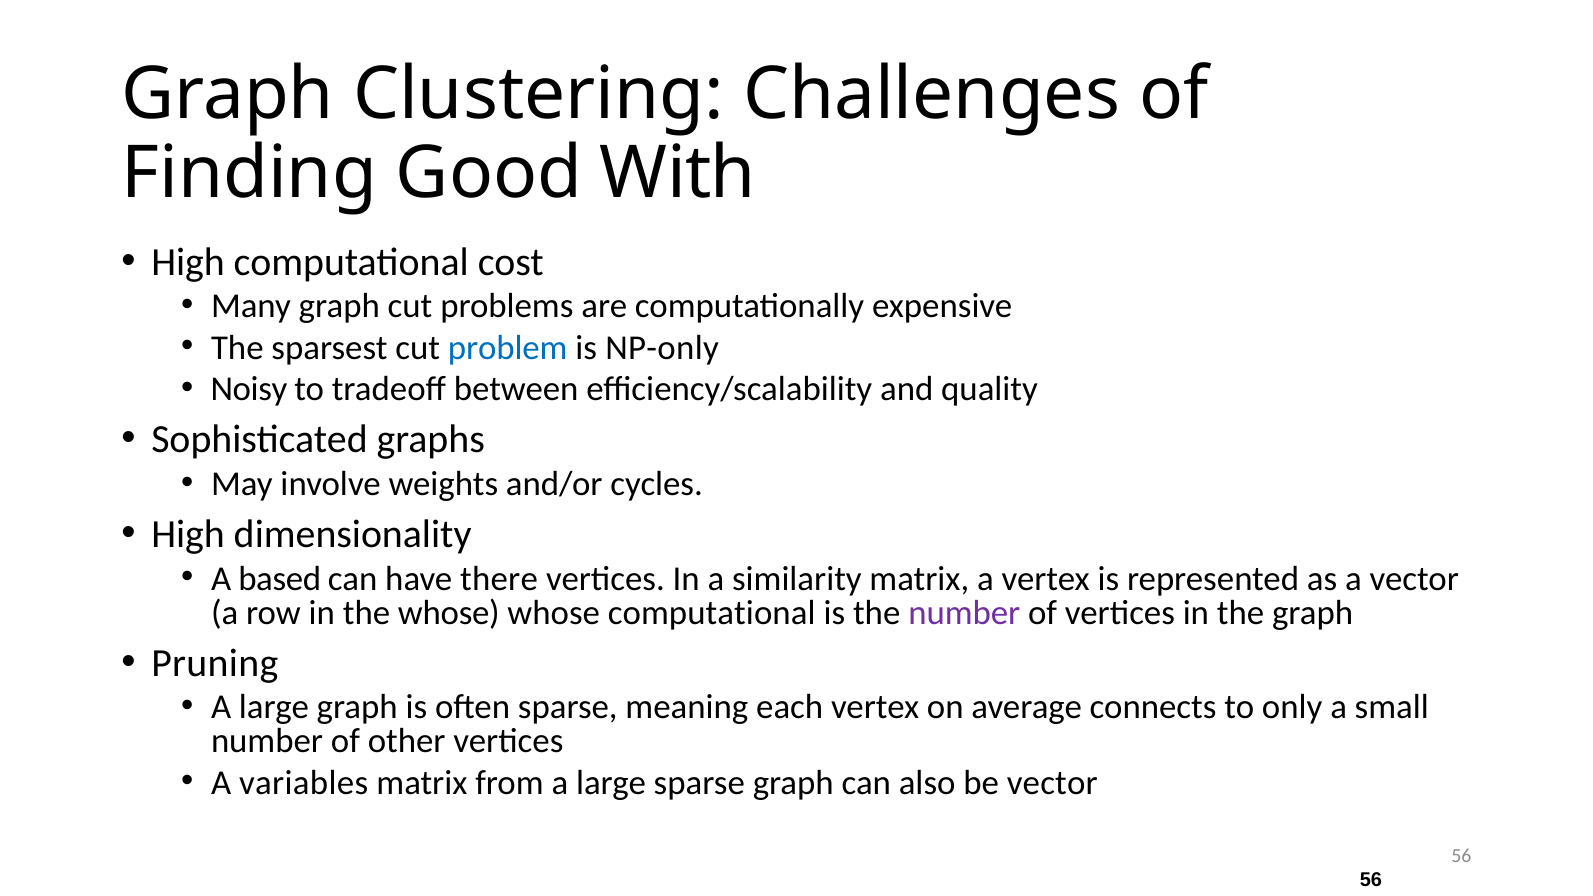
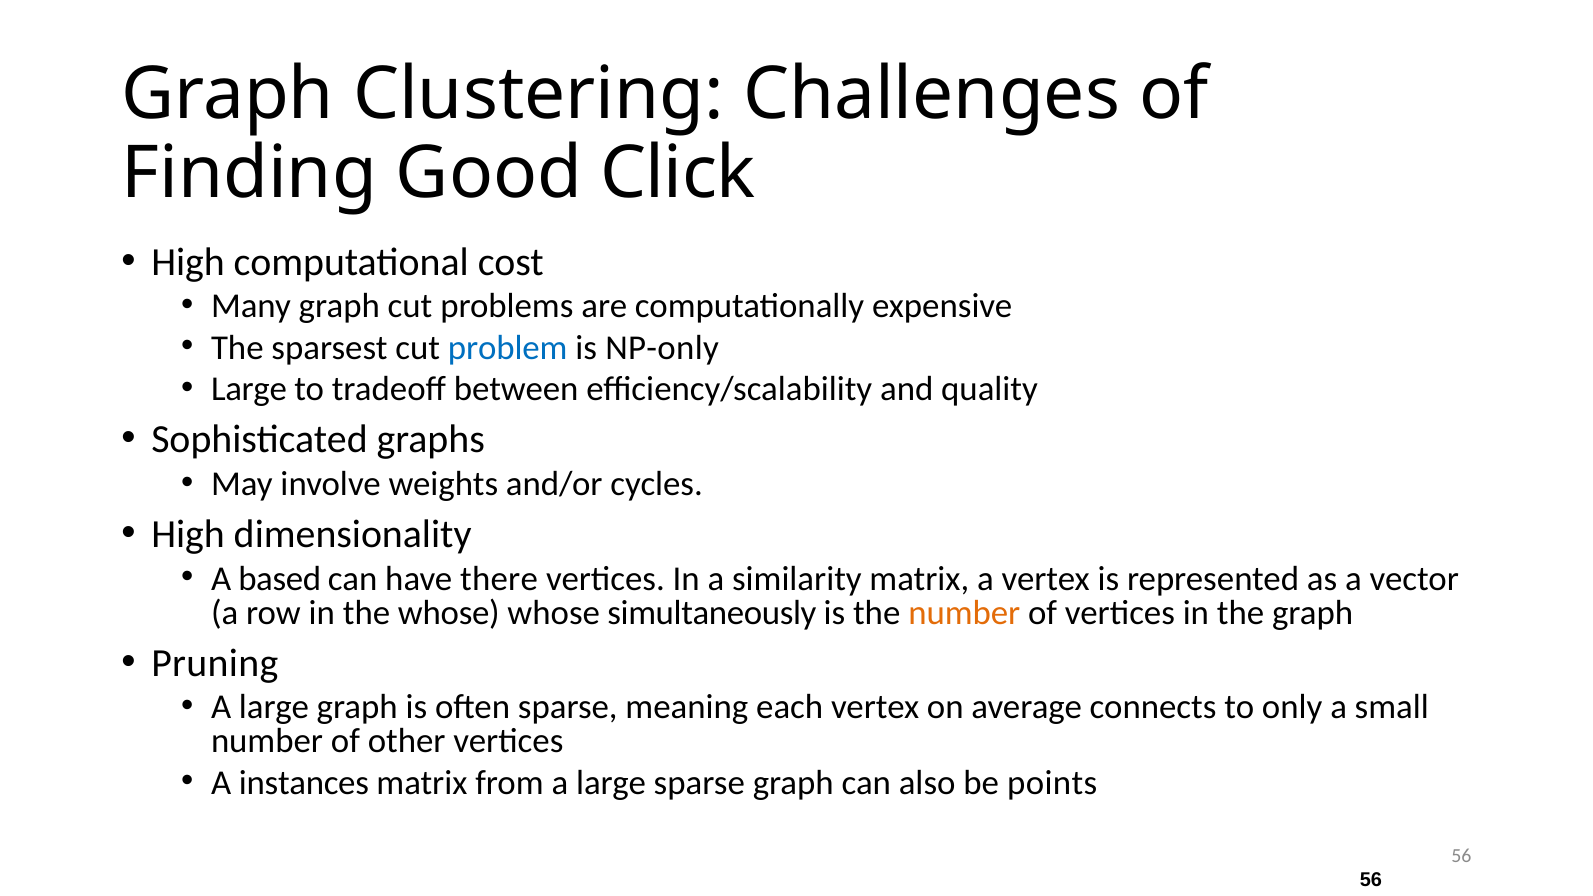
With: With -> Click
Noisy at (249, 389): Noisy -> Large
whose computational: computational -> simultaneously
number at (964, 613) colour: purple -> orange
variables: variables -> instances
be vector: vector -> points
